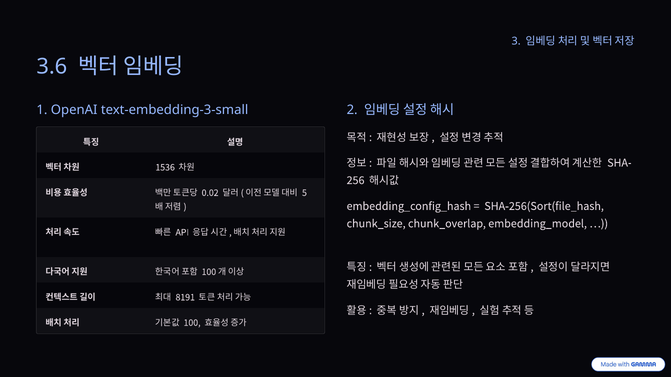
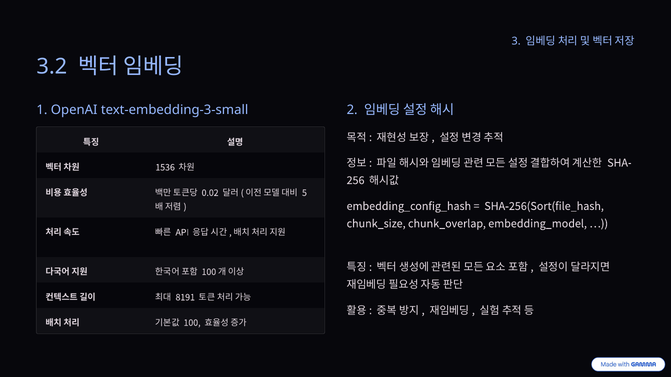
3.6: 3.6 -> 3.2
